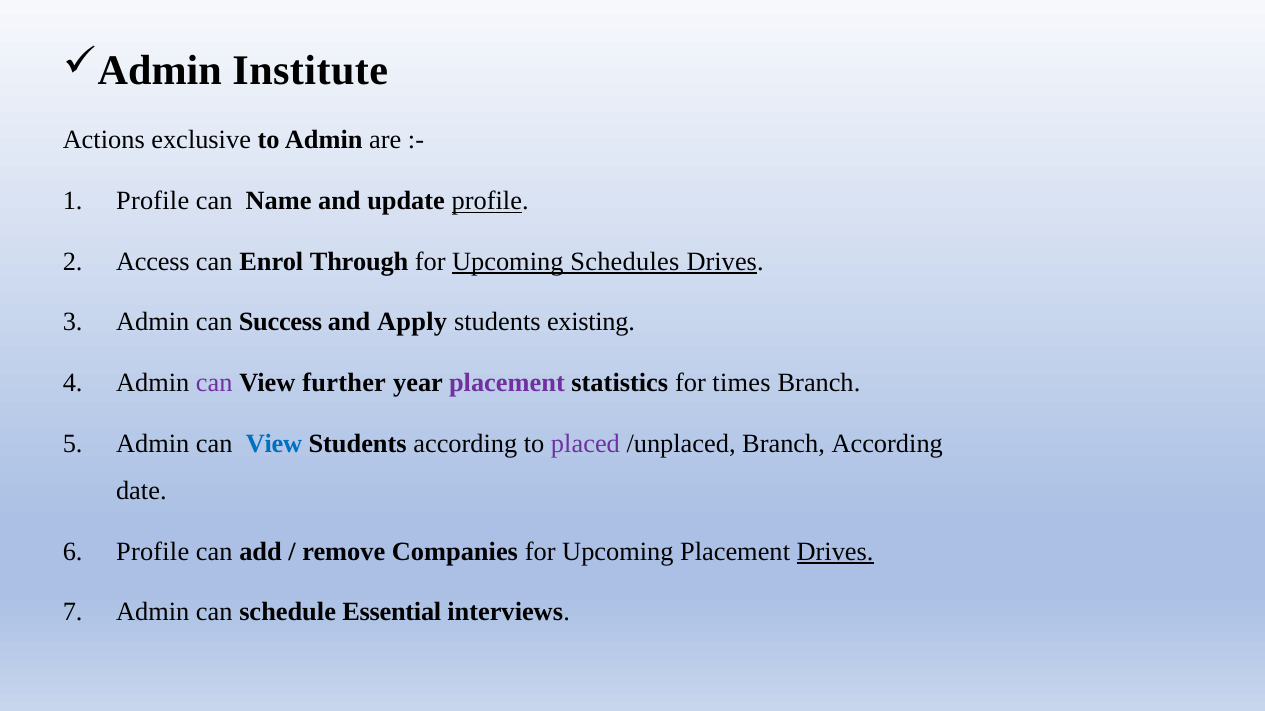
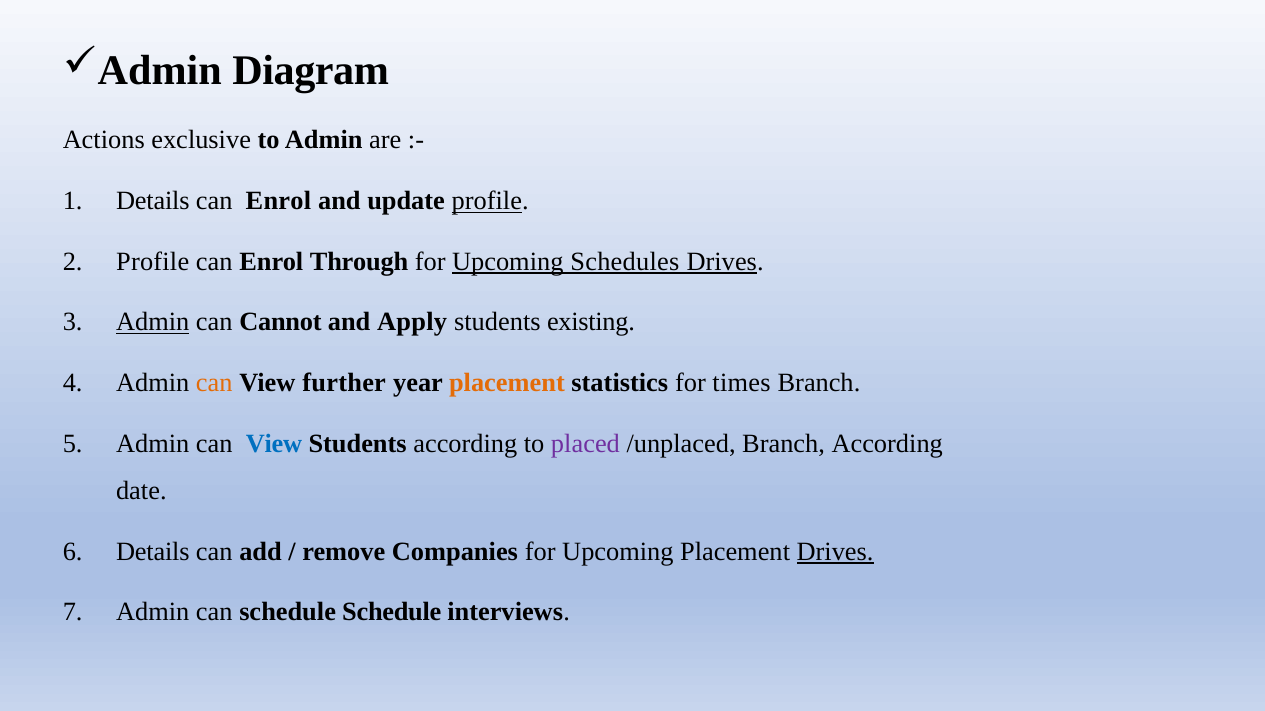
Institute: Institute -> Diagram
Profile at (153, 201): Profile -> Details
Name at (279, 201): Name -> Enrol
Access at (153, 262): Access -> Profile
Admin at (153, 322) underline: none -> present
Success: Success -> Cannot
can at (214, 383) colour: purple -> orange
placement at (507, 383) colour: purple -> orange
Profile at (153, 552): Profile -> Details
schedule Essential: Essential -> Schedule
